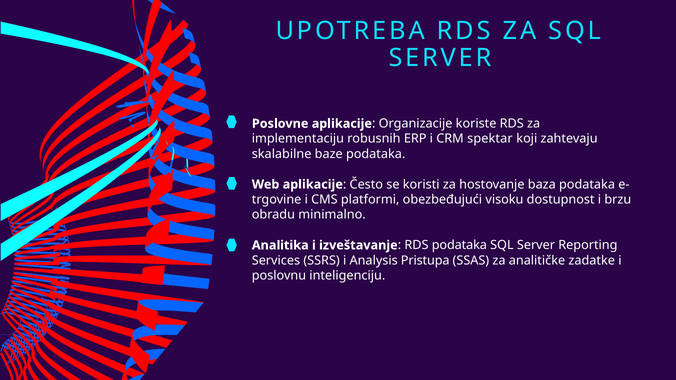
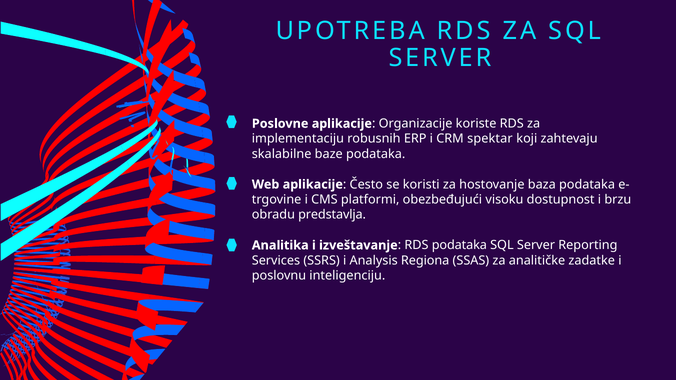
minimalno: minimalno -> predstavlja
Pristupa: Pristupa -> Regiona
